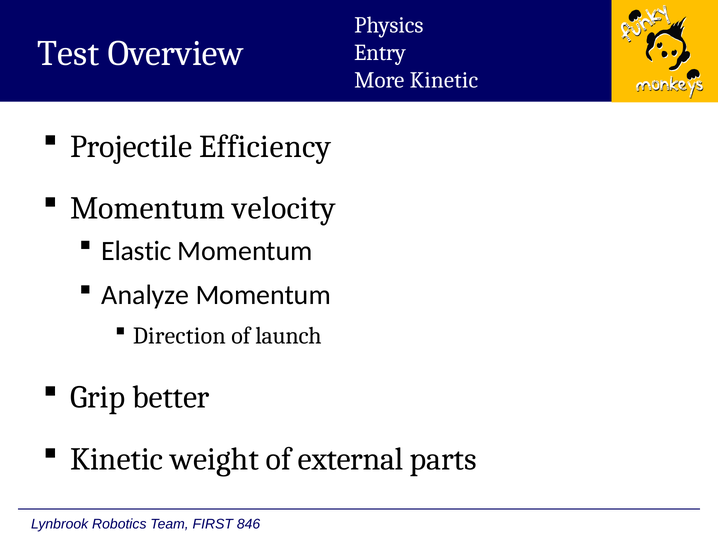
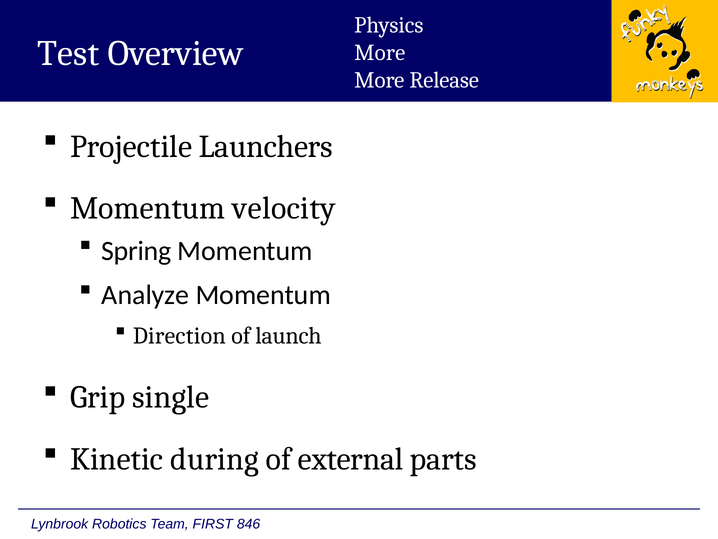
Entry at (380, 52): Entry -> More
More Kinetic: Kinetic -> Release
Efficiency: Efficiency -> Launchers
Elastic: Elastic -> Spring
better: better -> single
weight: weight -> during
